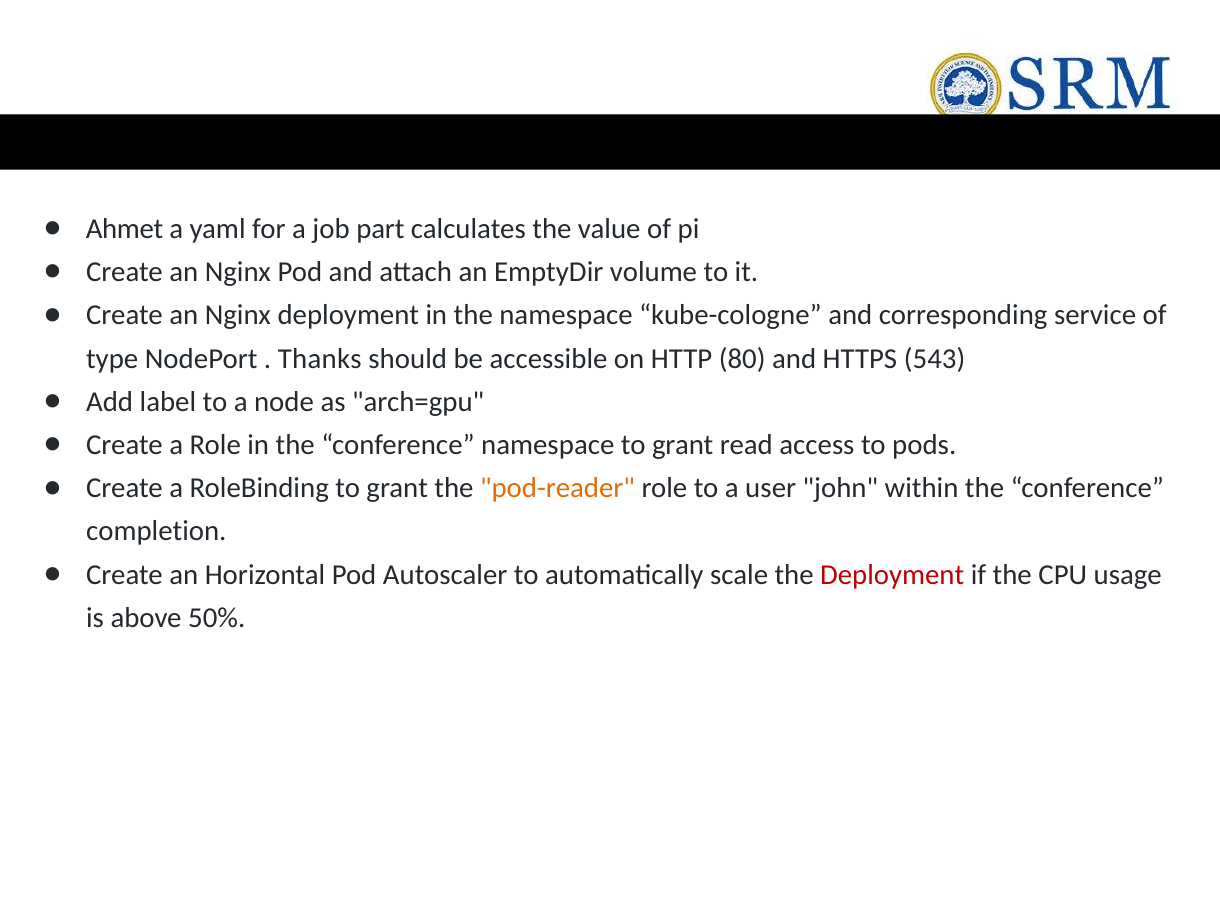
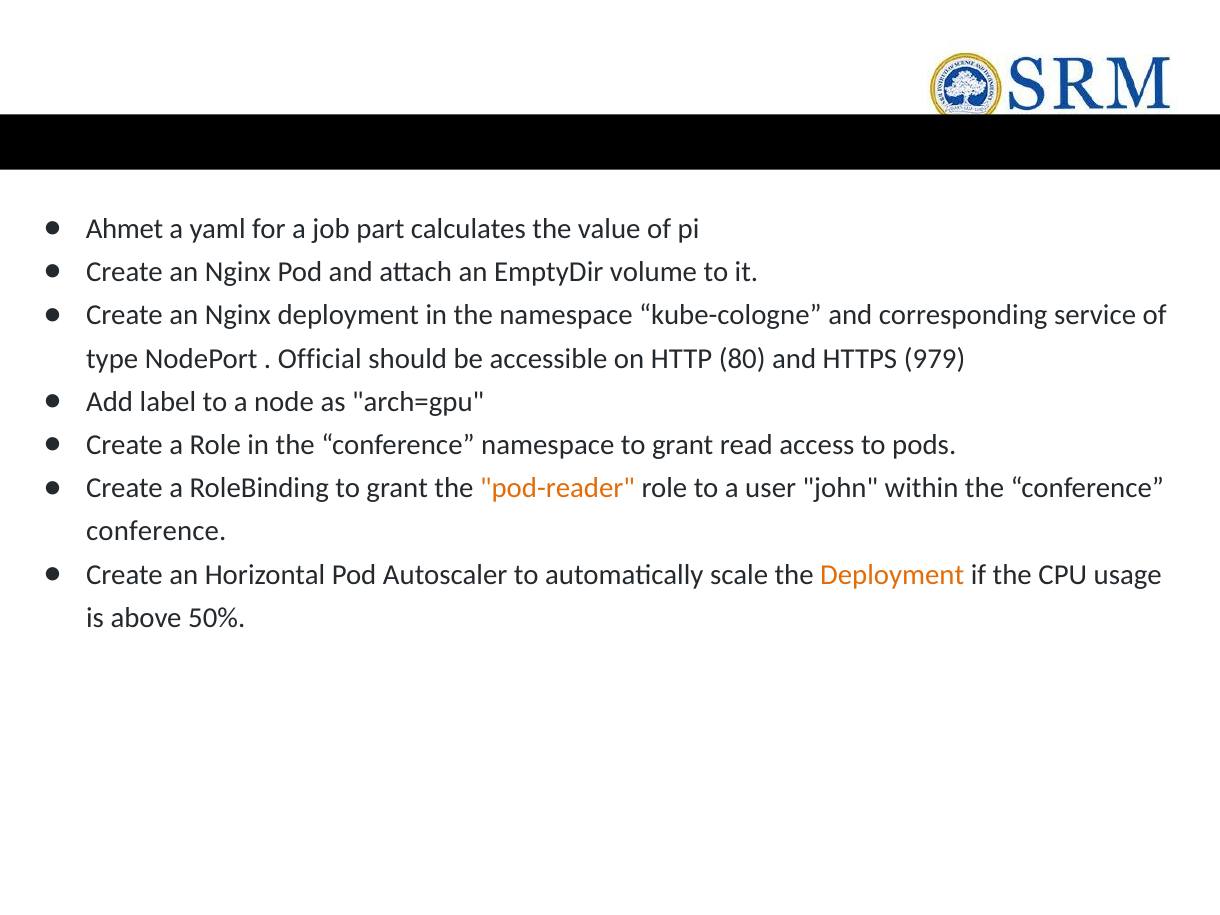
Thanks: Thanks -> Official
543: 543 -> 979
completion at (156, 531): completion -> conference
Deployment at (892, 575) colour: red -> orange
